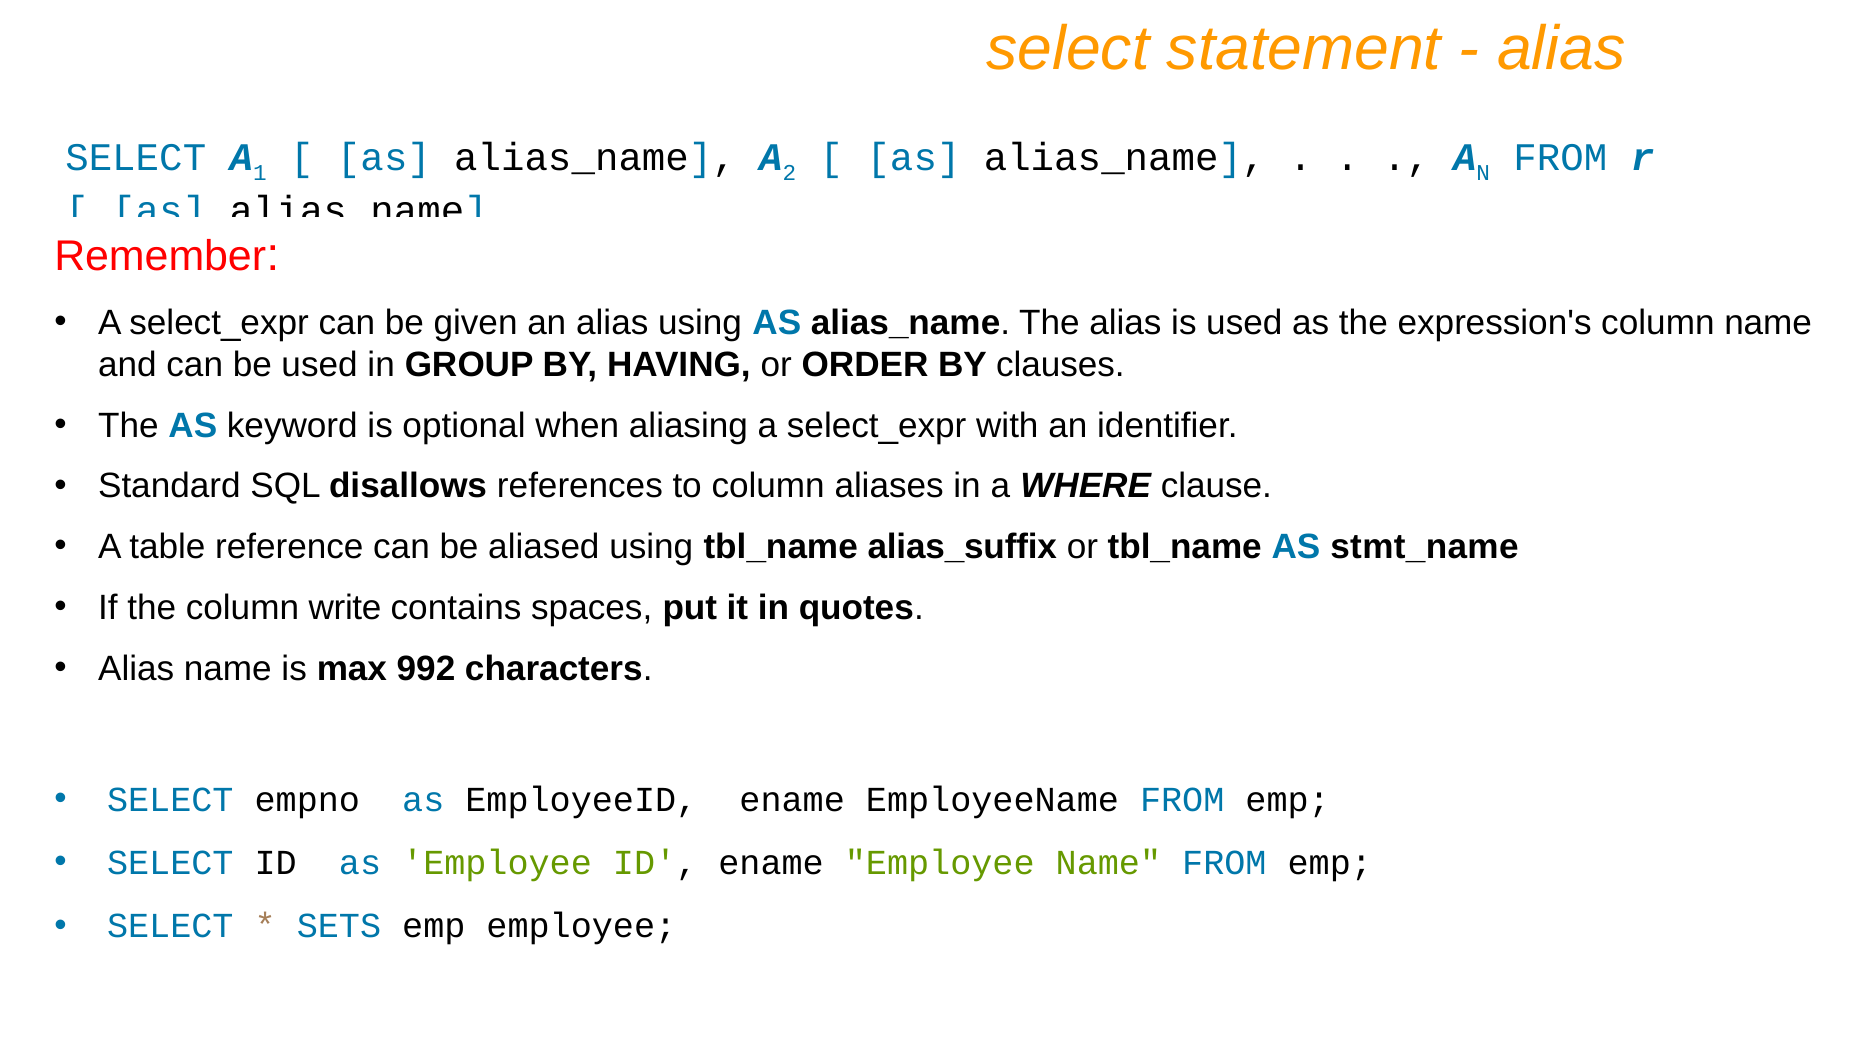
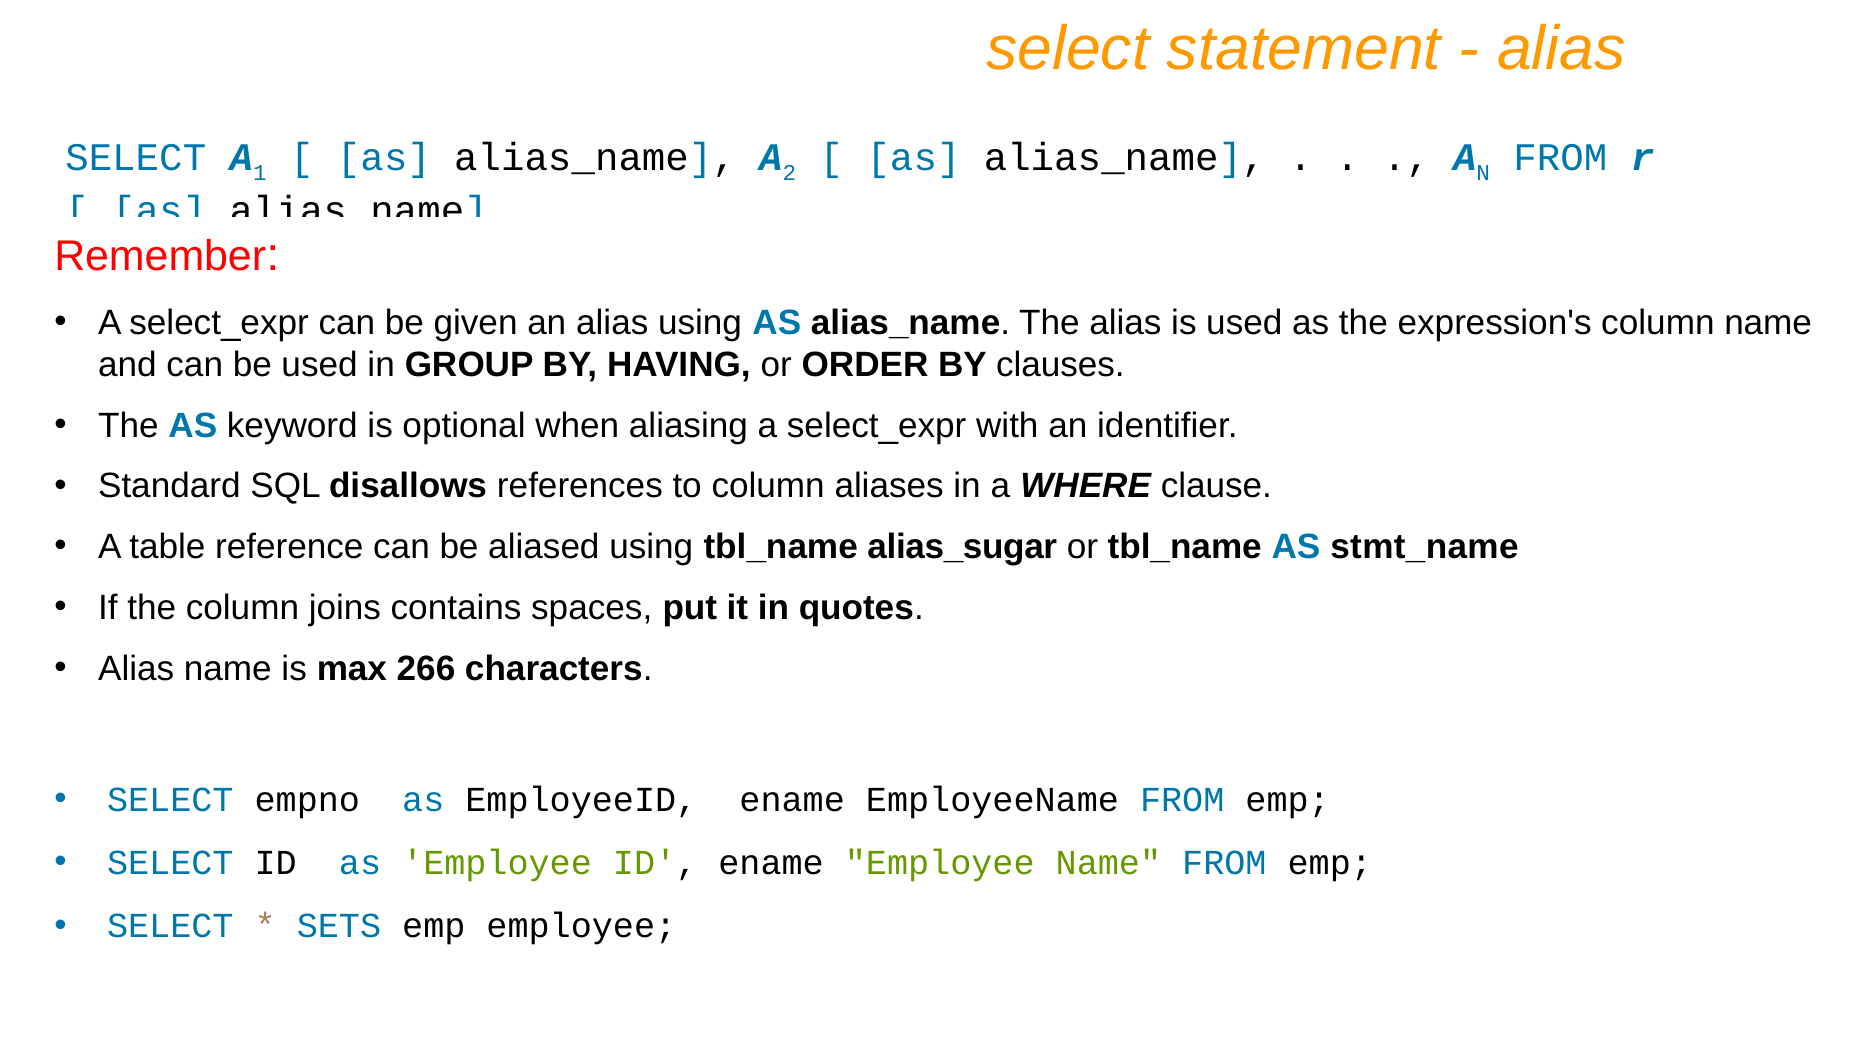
alias_suffix: alias_suffix -> alias_sugar
write: write -> joins
992: 992 -> 266
